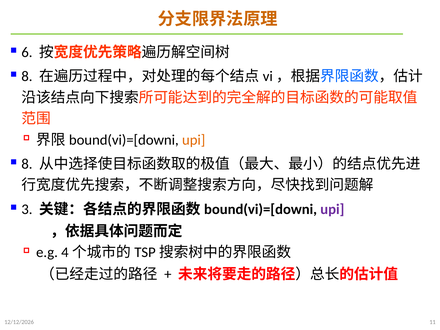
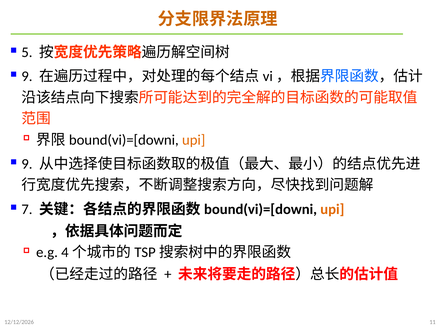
6: 6 -> 5
8 at (27, 76): 8 -> 9
8 at (27, 164): 8 -> 9
3: 3 -> 7
upi at (332, 209) colour: purple -> orange
